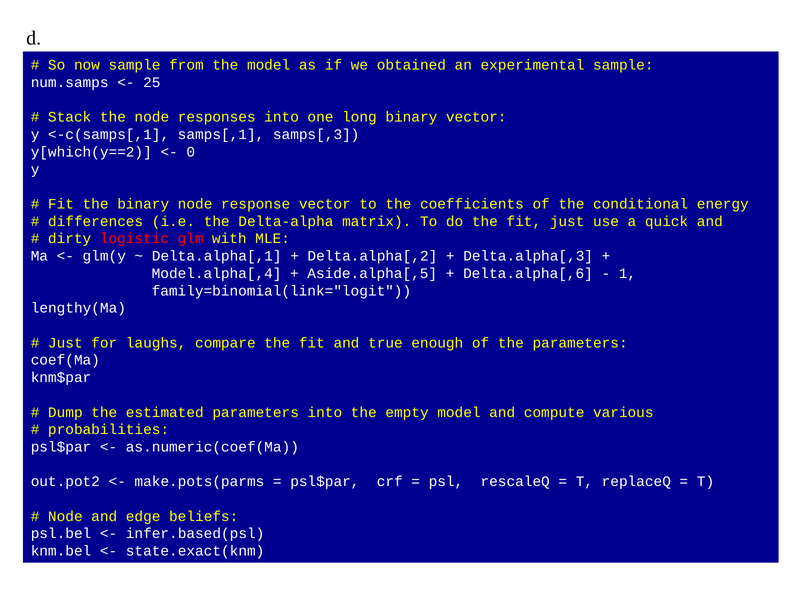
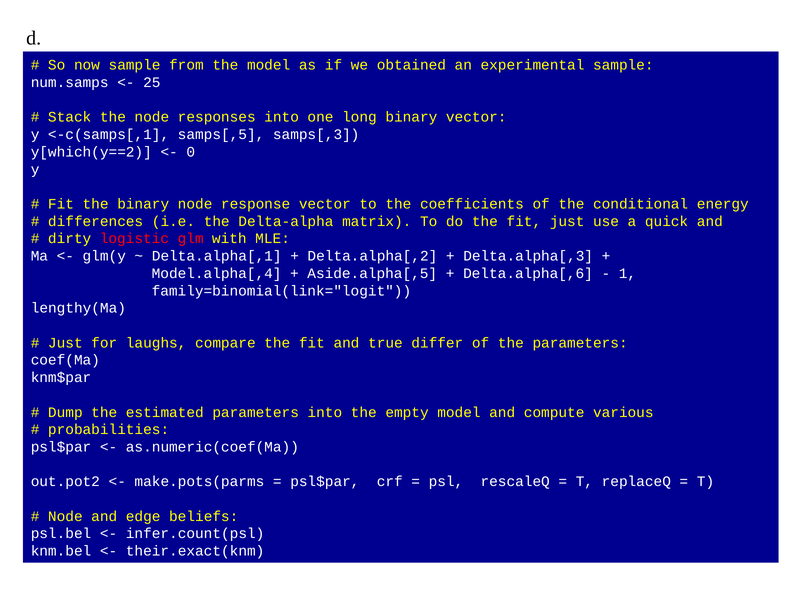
samps[,1: samps[,1 -> samps[,5
enough: enough -> differ
infer.based(psl: infer.based(psl -> infer.count(psl
state.exact(knm: state.exact(knm -> their.exact(knm
